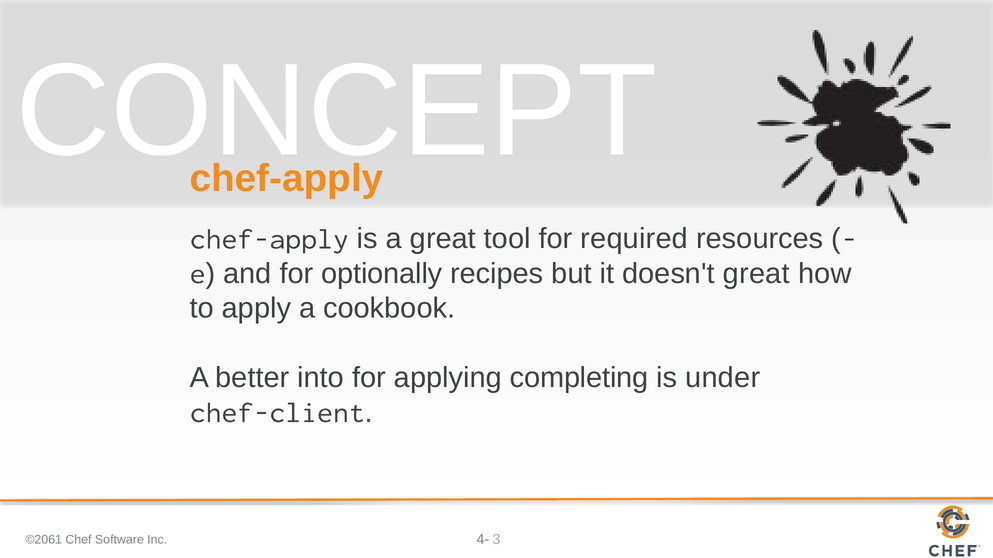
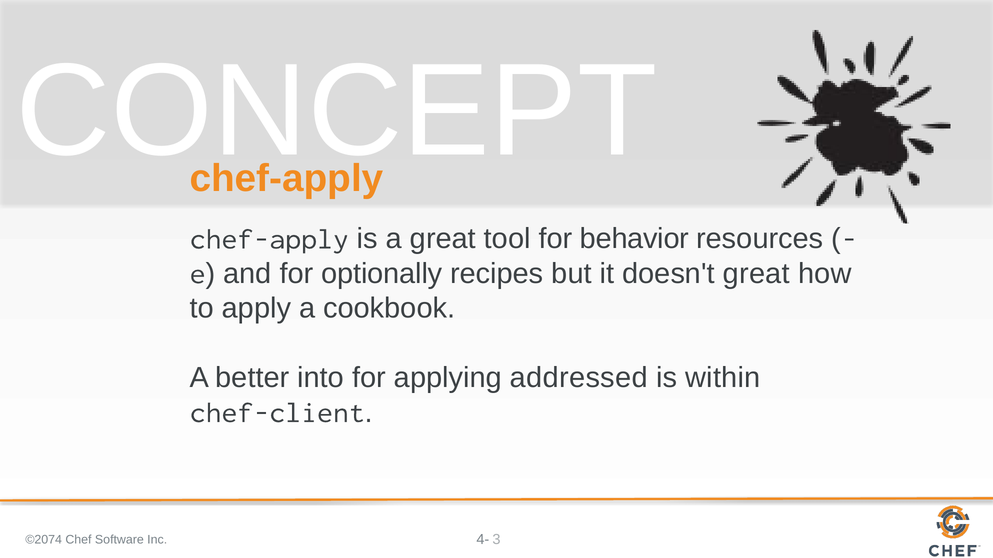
required: required -> behavior
completing: completing -> addressed
under: under -> within
©2061: ©2061 -> ©2074
